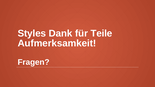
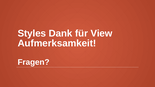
Teile: Teile -> View
